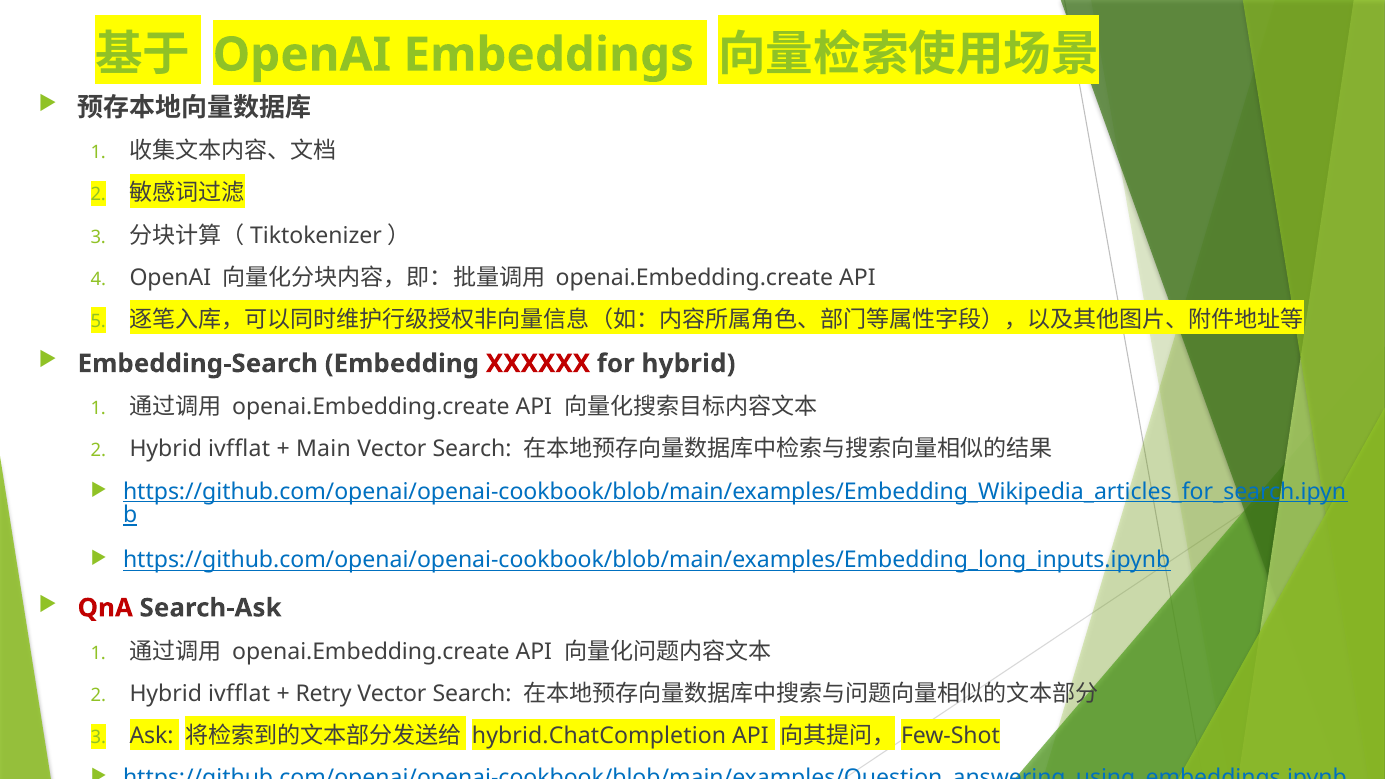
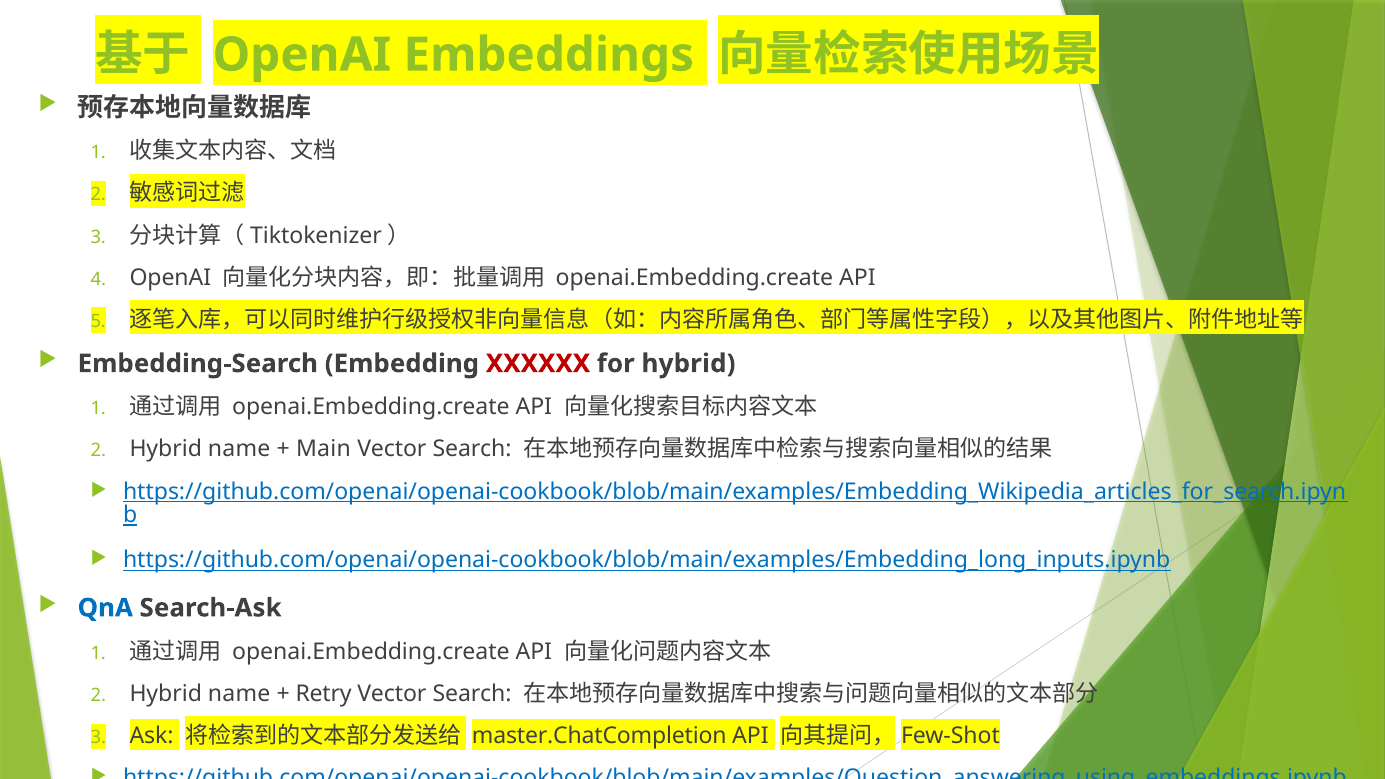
ivfflat at (239, 449): ivfflat -> name
QnA colour: red -> blue
ivfflat at (239, 694): ivfflat -> name
hybrid.ChatCompletion: hybrid.ChatCompletion -> master.ChatCompletion
